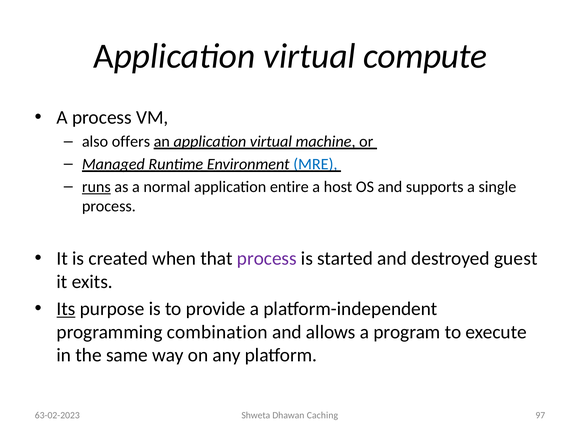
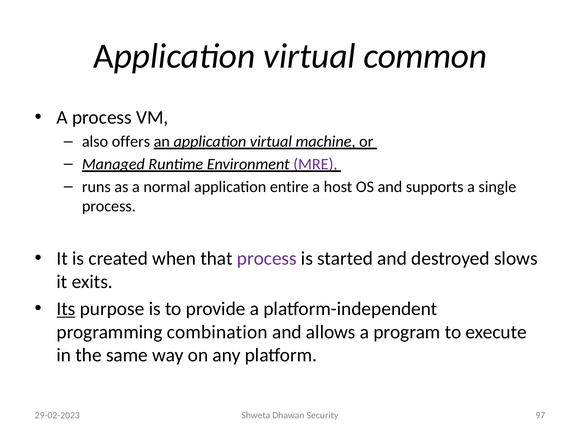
compute: compute -> common
MRE colour: blue -> purple
runs underline: present -> none
guest: guest -> slows
63-02-2023: 63-02-2023 -> 29-02-2023
Caching: Caching -> Security
